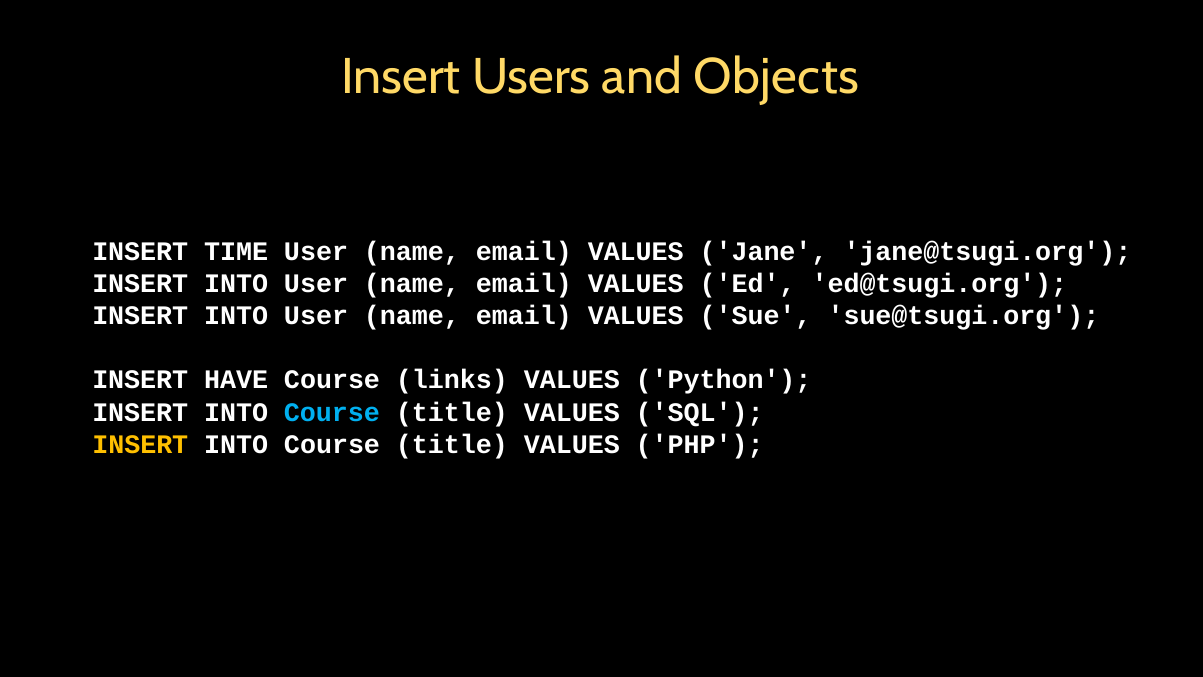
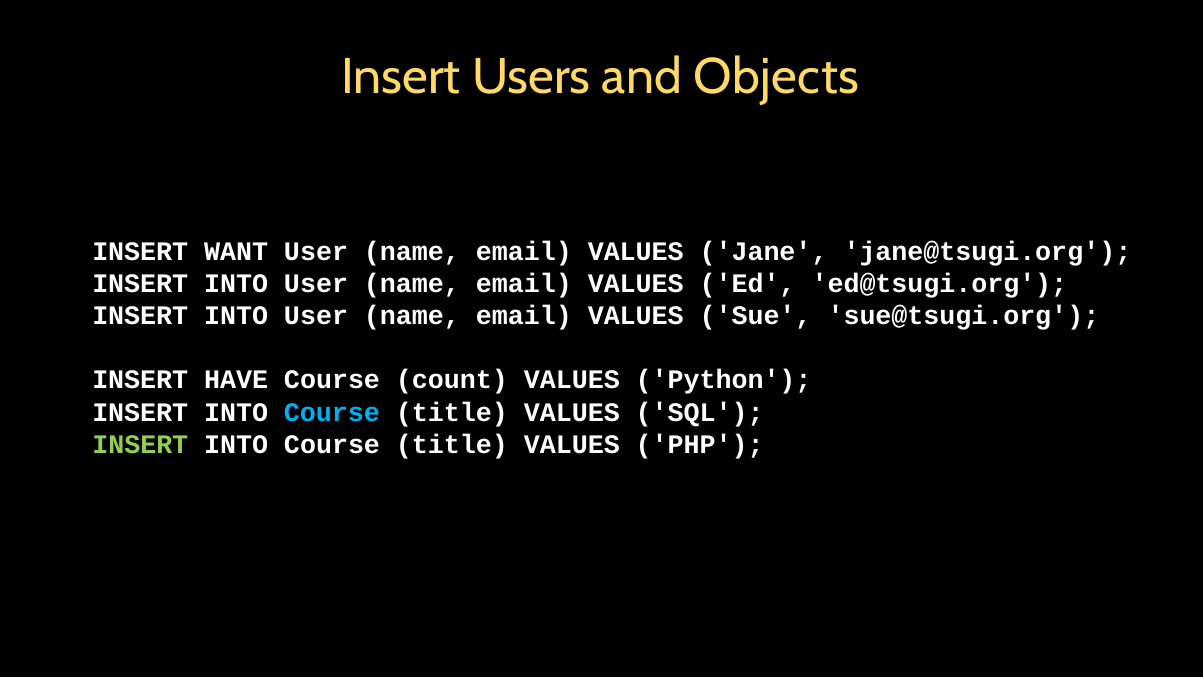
TIME: TIME -> WANT
links: links -> count
INSERT at (140, 444) colour: yellow -> light green
